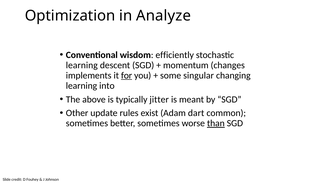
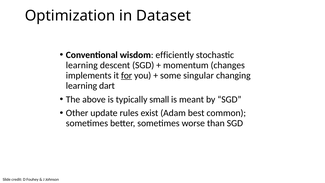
Analyze: Analyze -> Dataset
into: into -> dart
jitter: jitter -> small
dart: dart -> best
than underline: present -> none
